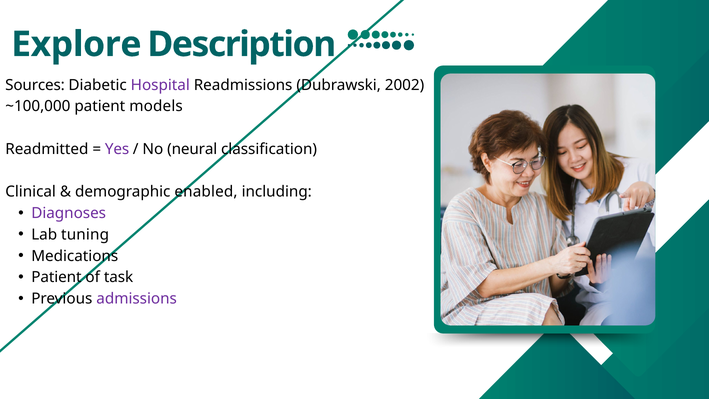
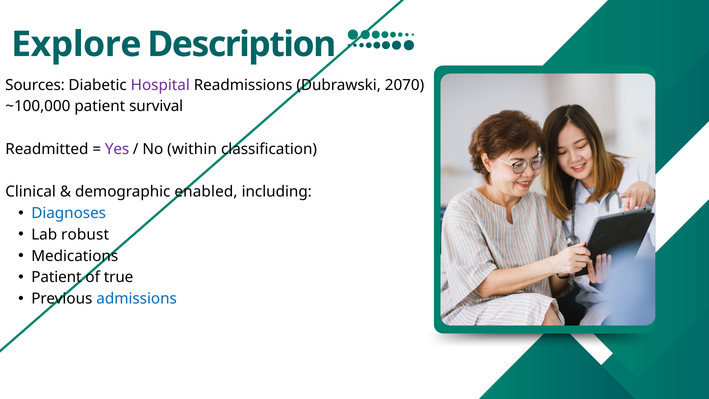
2002: 2002 -> 2070
models: models -> survival
neural: neural -> within
Diagnoses colour: purple -> blue
tuning: tuning -> robust
task: task -> true
admissions colour: purple -> blue
